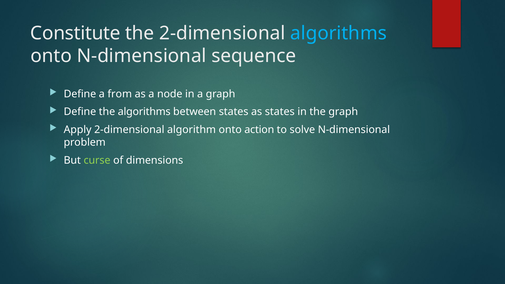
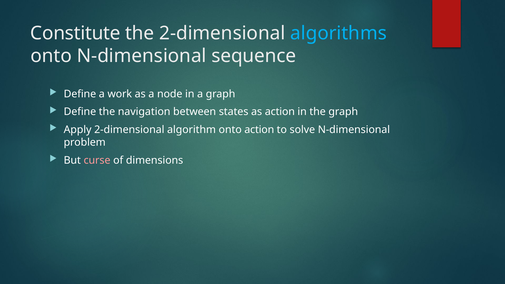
from: from -> work
the algorithms: algorithms -> navigation
as states: states -> action
curse colour: light green -> pink
